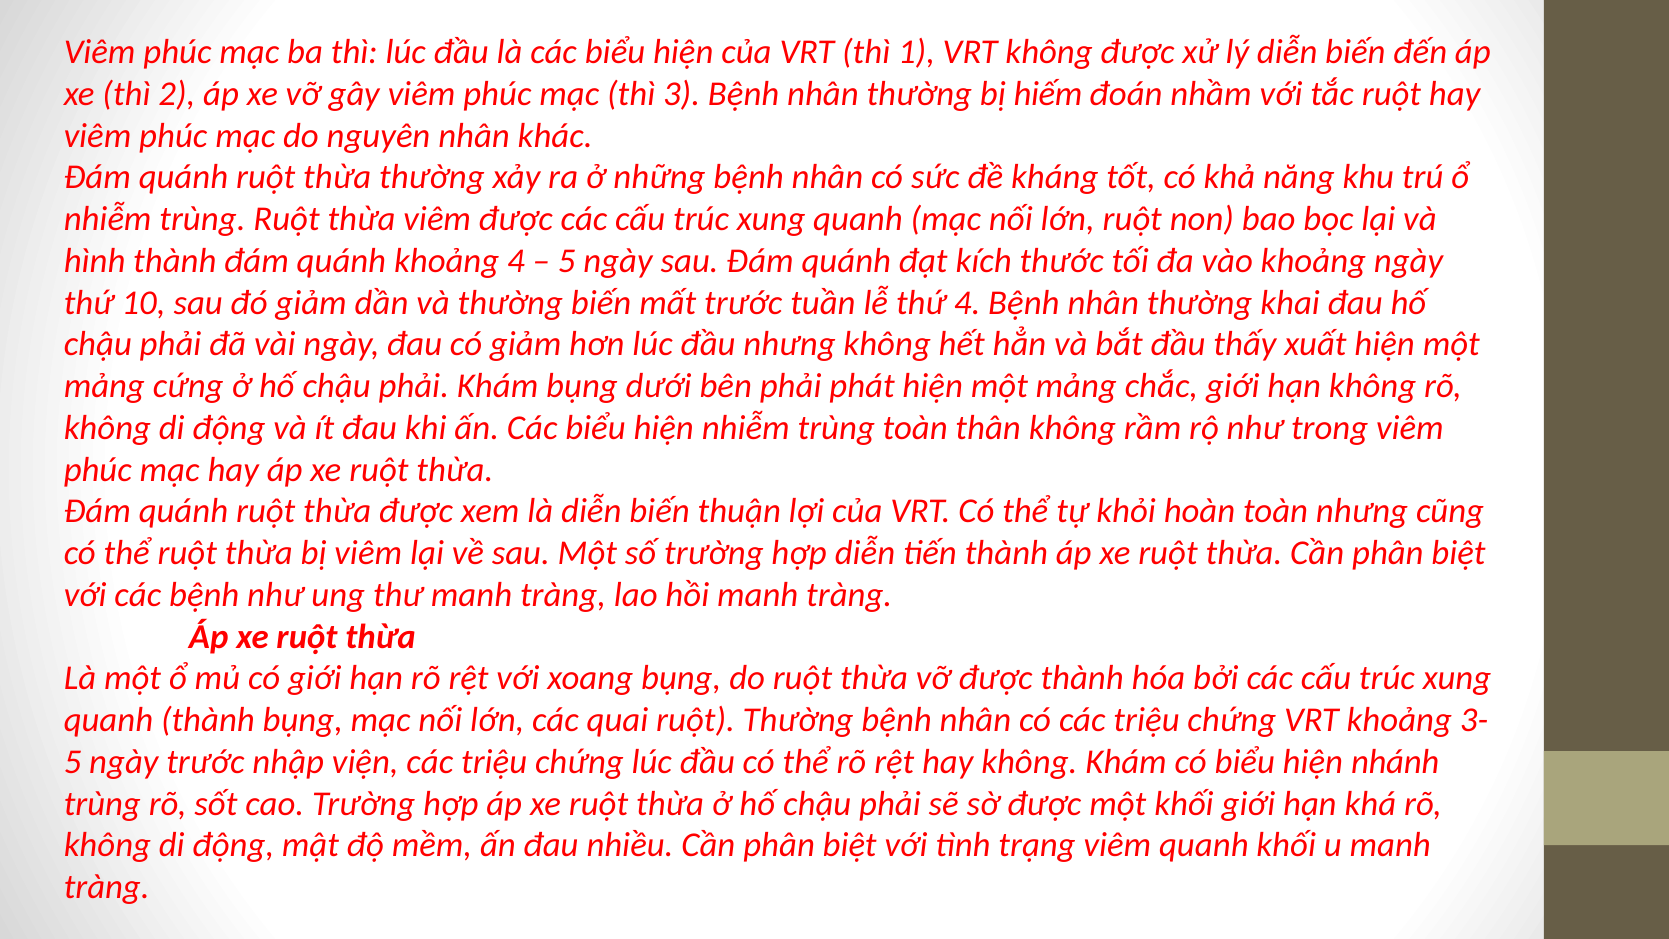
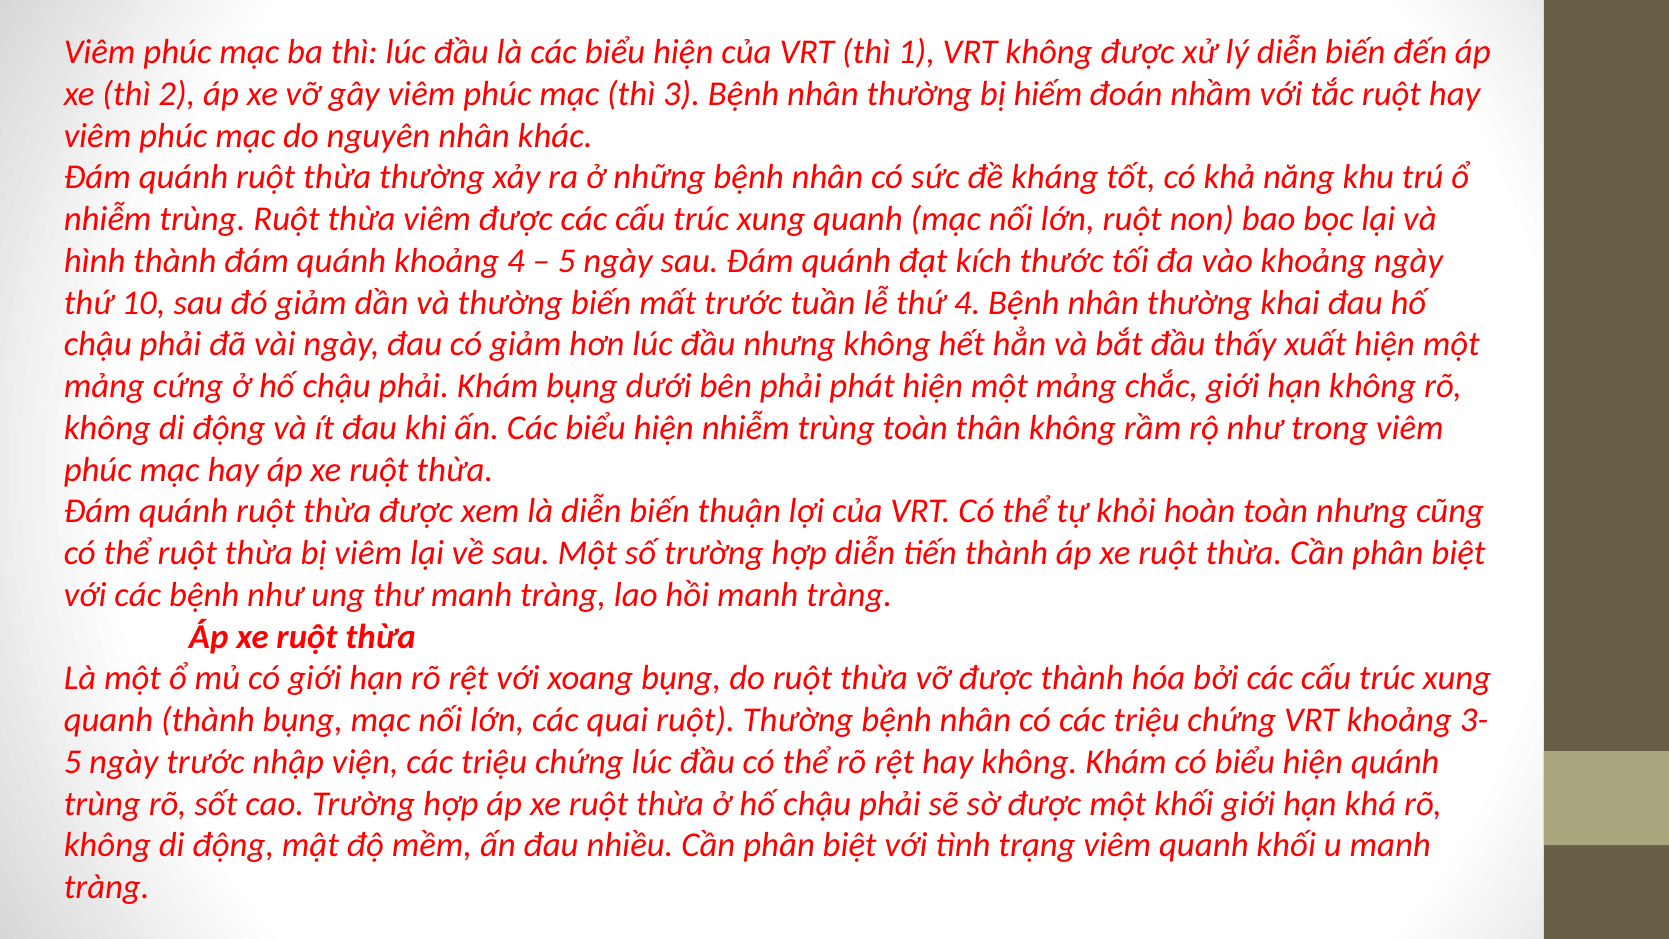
hiện nhánh: nhánh -> quánh
